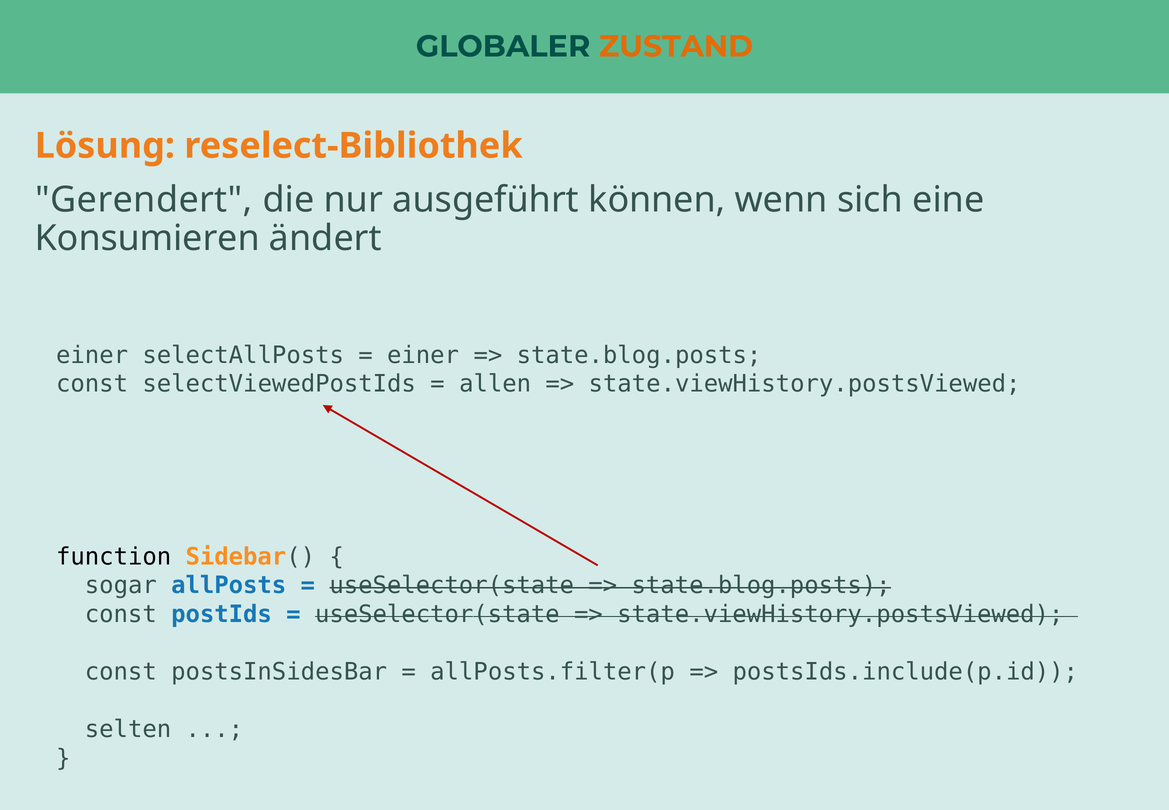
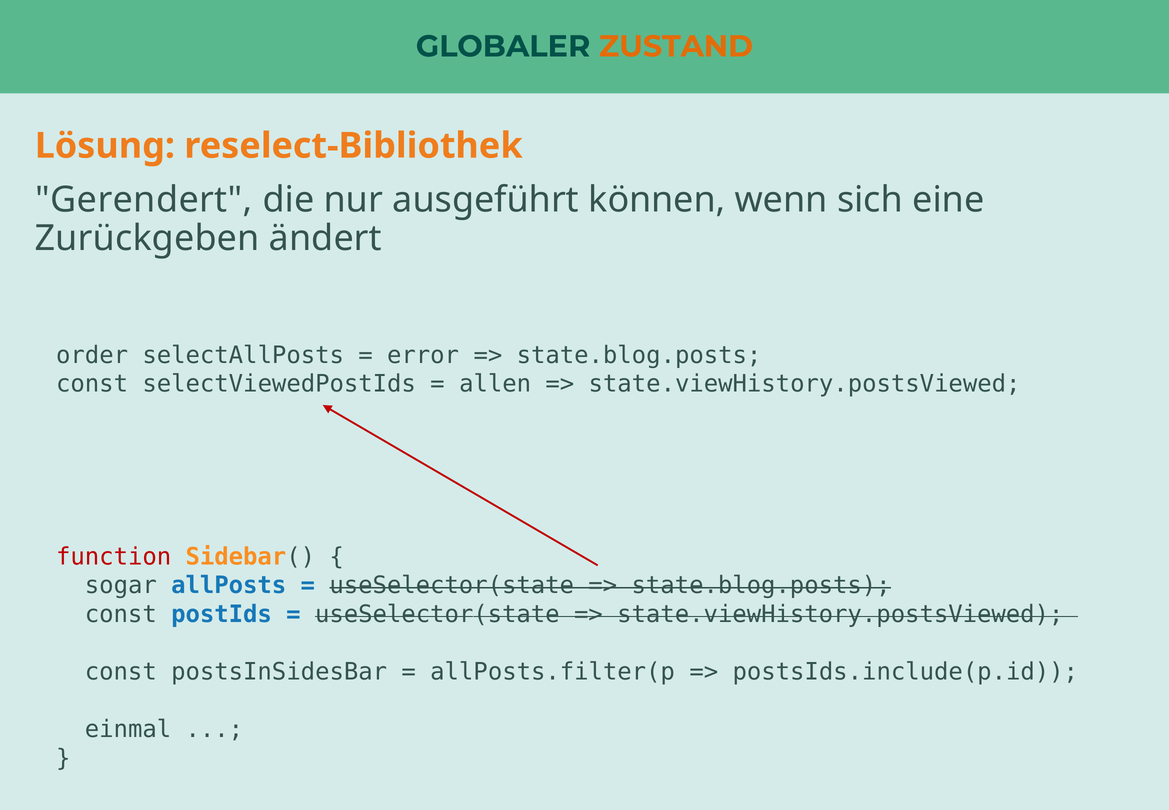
Konsumieren: Konsumieren -> Zurückgeben
einer at (92, 355): einer -> order
einer at (423, 355): einer -> error
function colour: black -> red
selten: selten -> einmal
